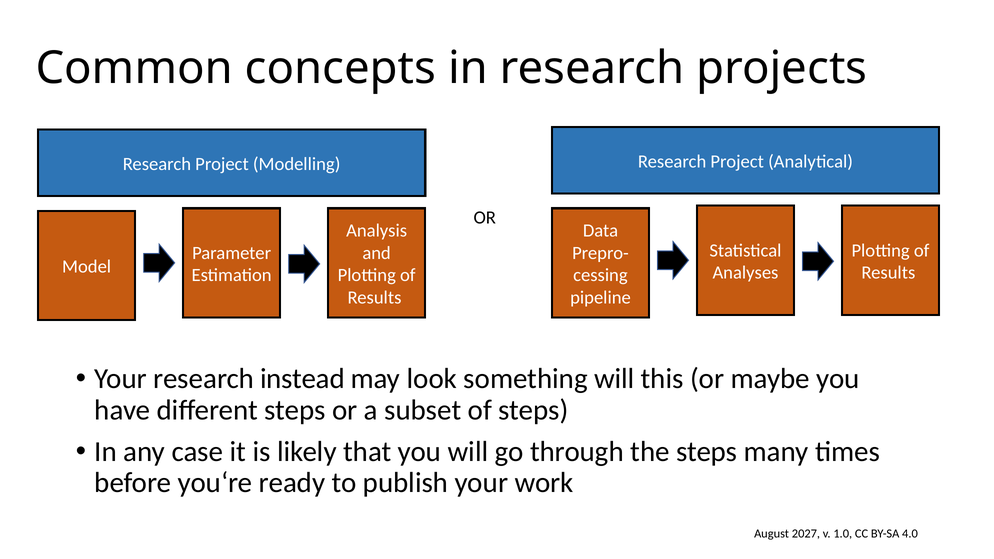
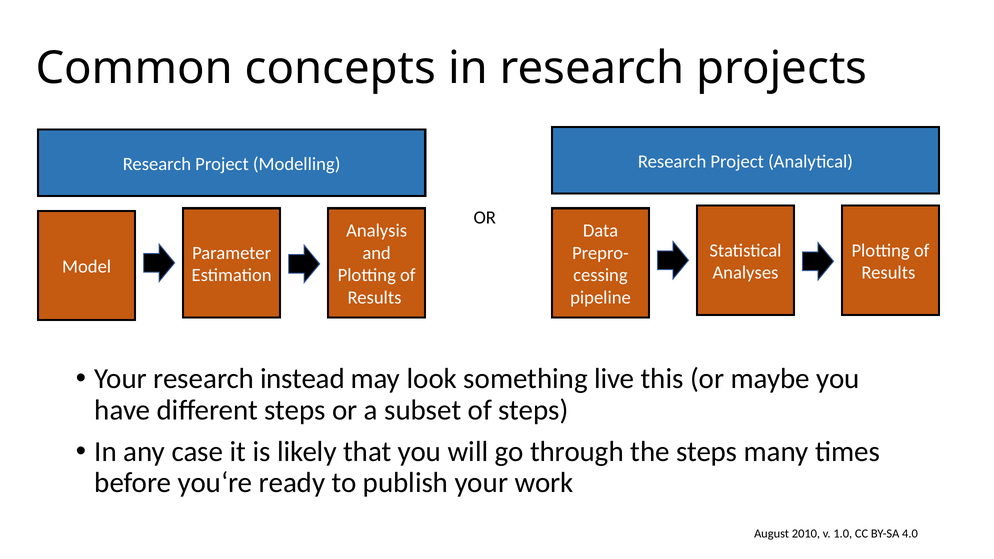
something will: will -> live
2027: 2027 -> 2010
